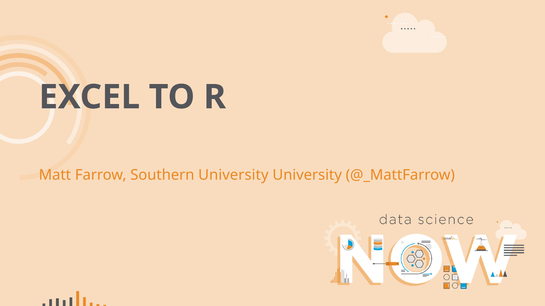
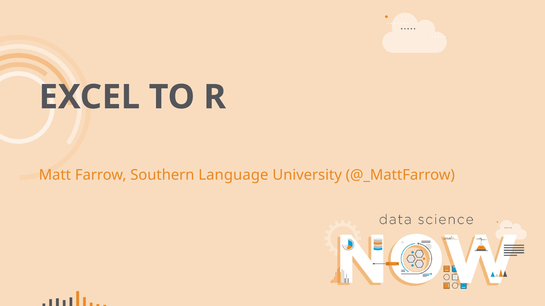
Southern University: University -> Language
